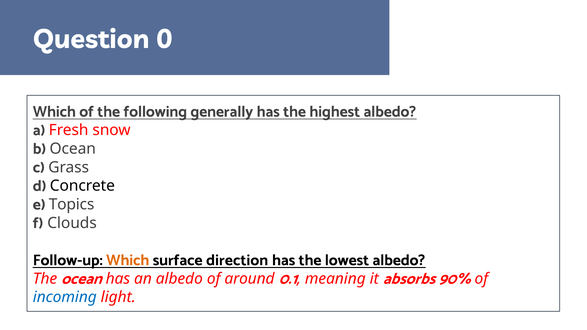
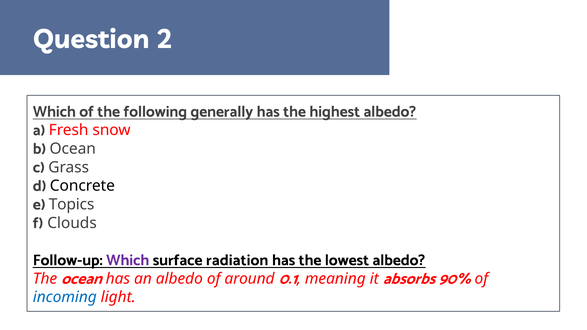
0: 0 -> 2
Which at (128, 260) colour: orange -> purple
direction: direction -> radiation
